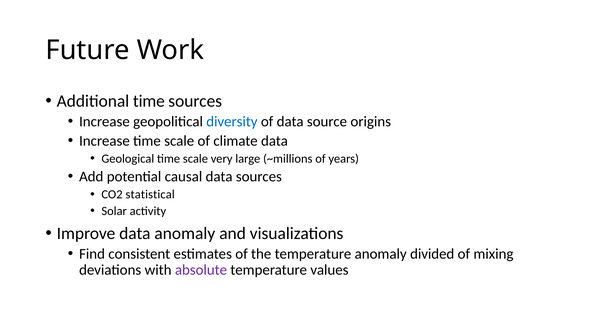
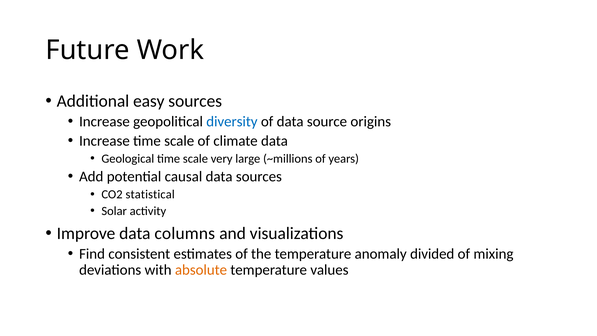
Additional time: time -> easy
data anomaly: anomaly -> columns
absolute colour: purple -> orange
